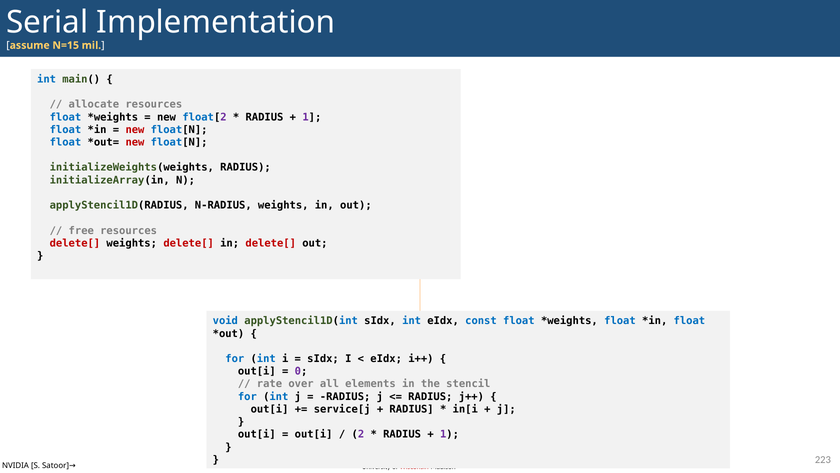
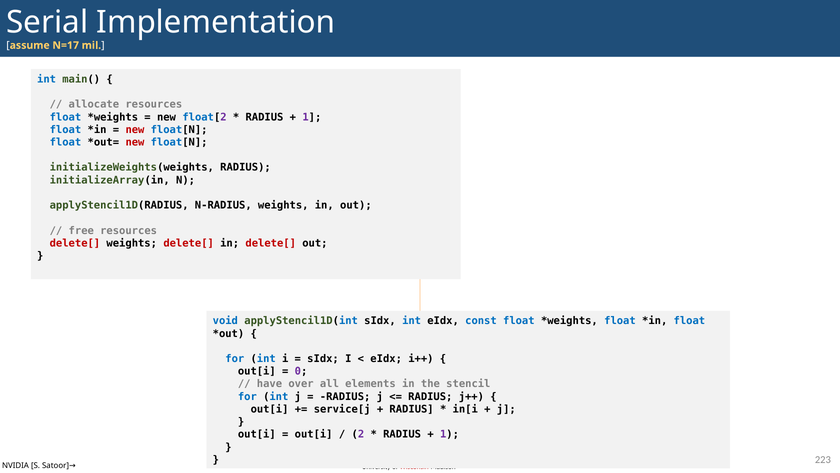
N=15: N=15 -> N=17
rate: rate -> have
